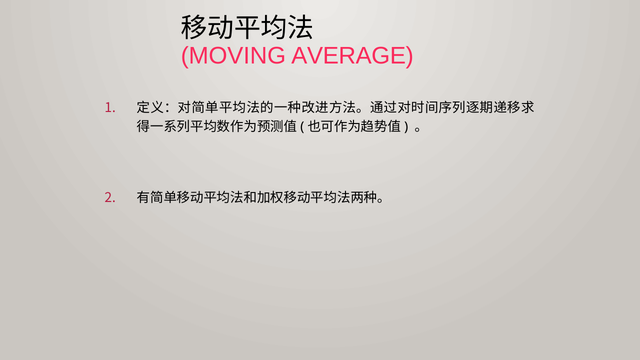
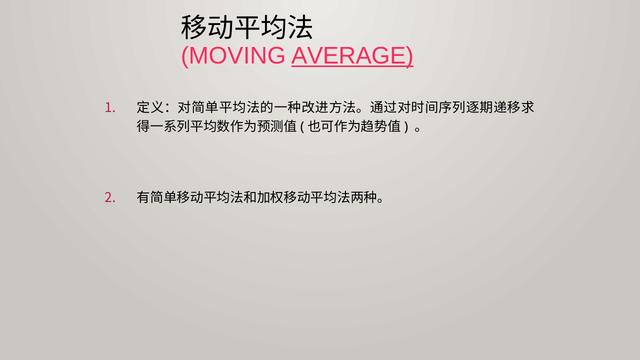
AVERAGE underline: none -> present
